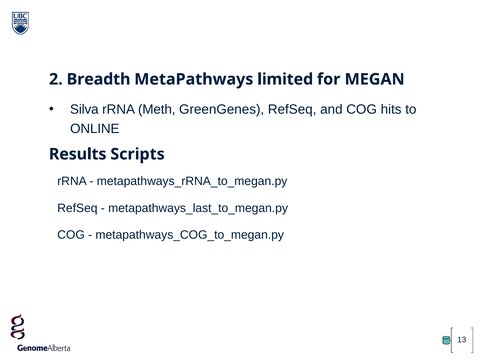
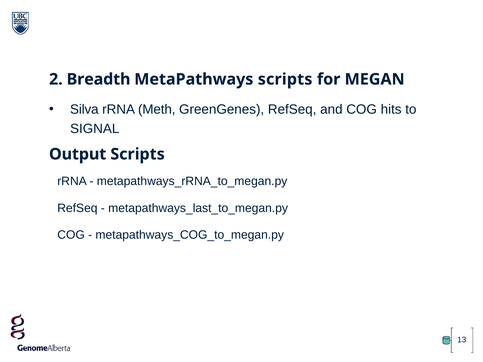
MetaPathways limited: limited -> scripts
ONLINE: ONLINE -> SIGNAL
Results: Results -> Output
